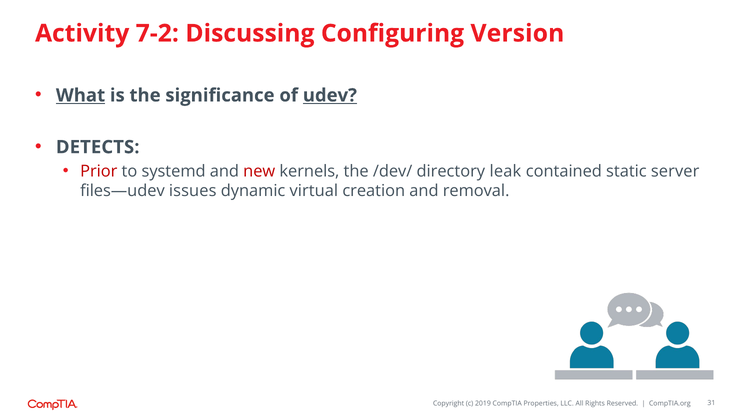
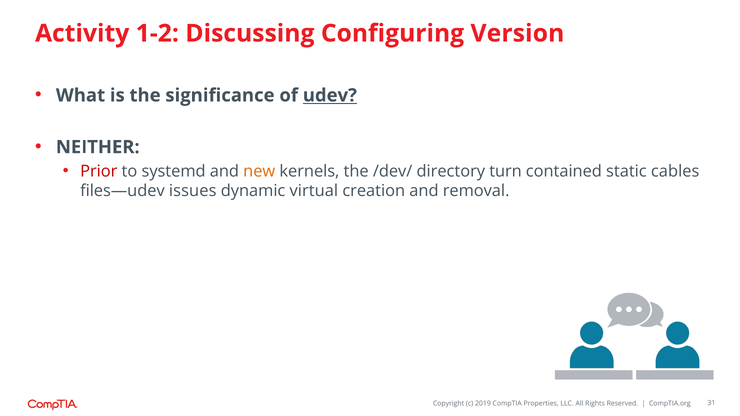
7-2: 7-2 -> 1-2
What underline: present -> none
DETECTS: DETECTS -> NEITHER
new colour: red -> orange
leak: leak -> turn
server: server -> cables
